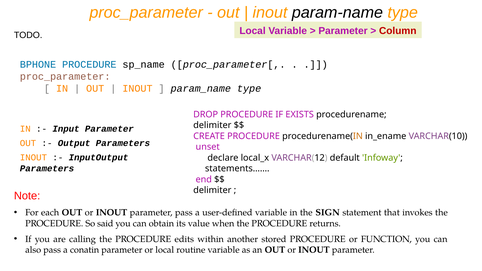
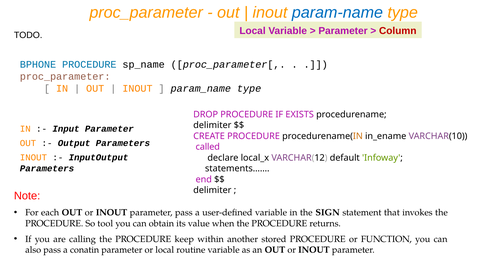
param-name colour: black -> blue
unset: unset -> called
said: said -> tool
edits: edits -> keep
